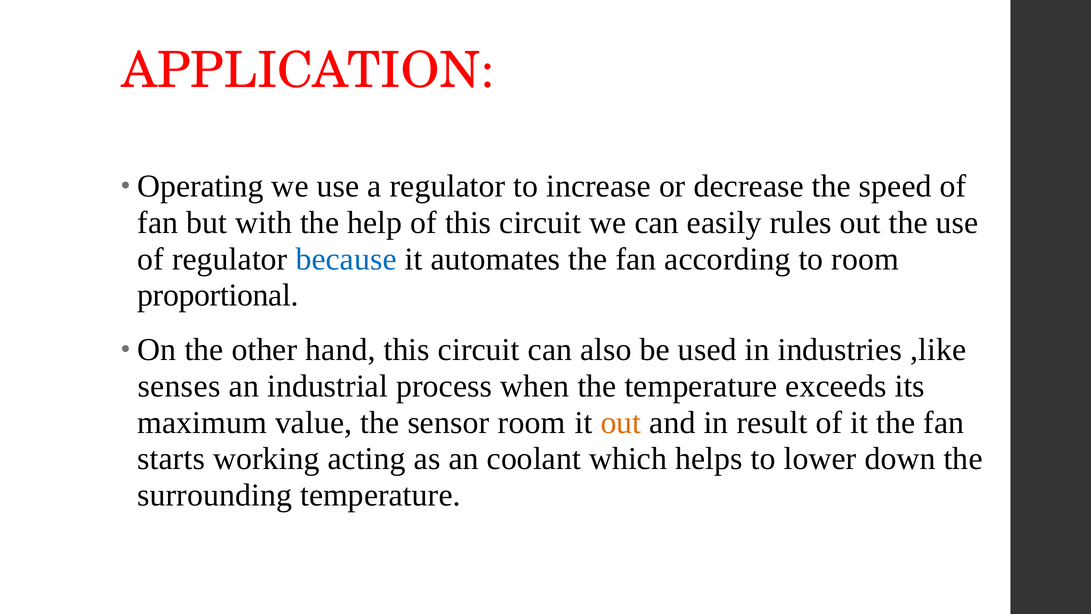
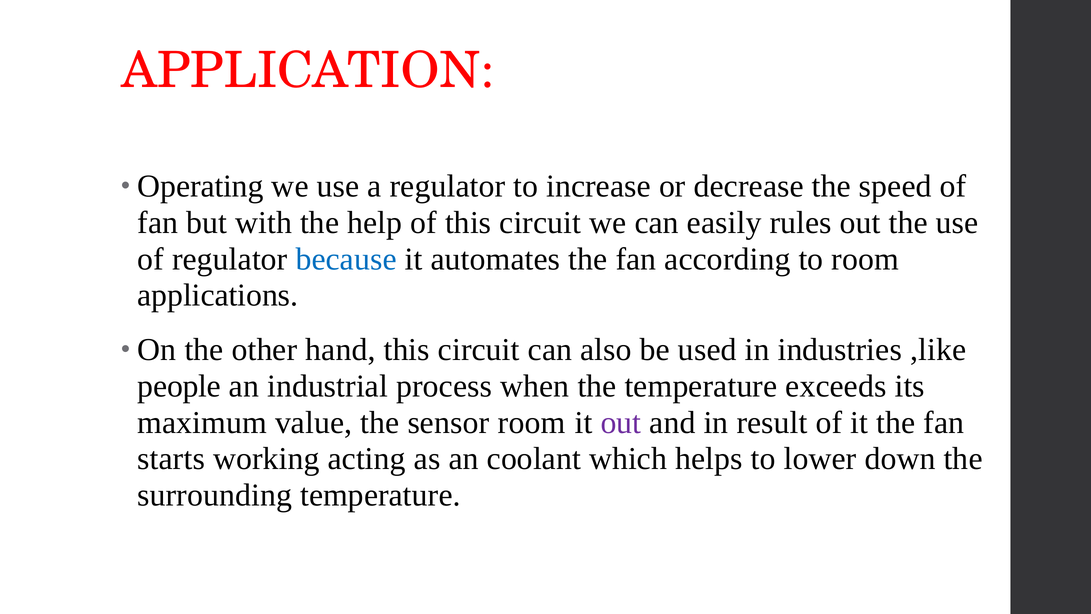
proportional: proportional -> applications
senses: senses -> people
out at (621, 422) colour: orange -> purple
